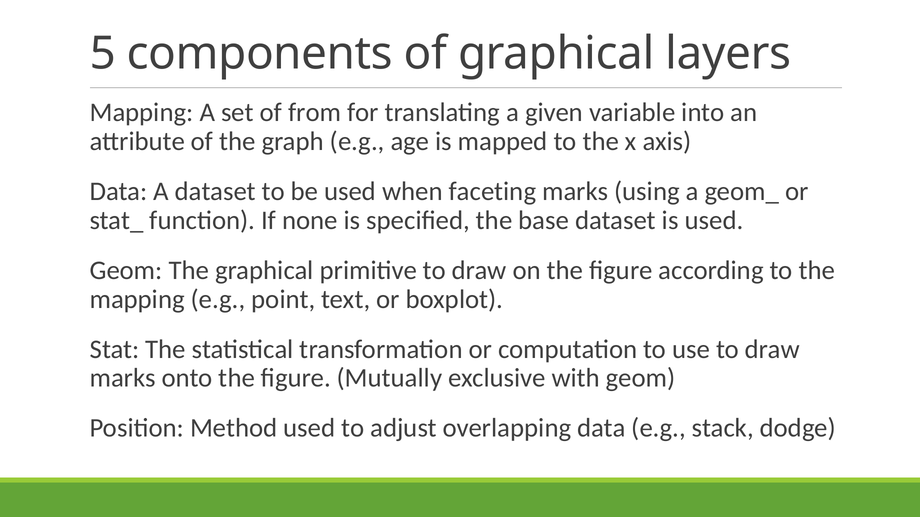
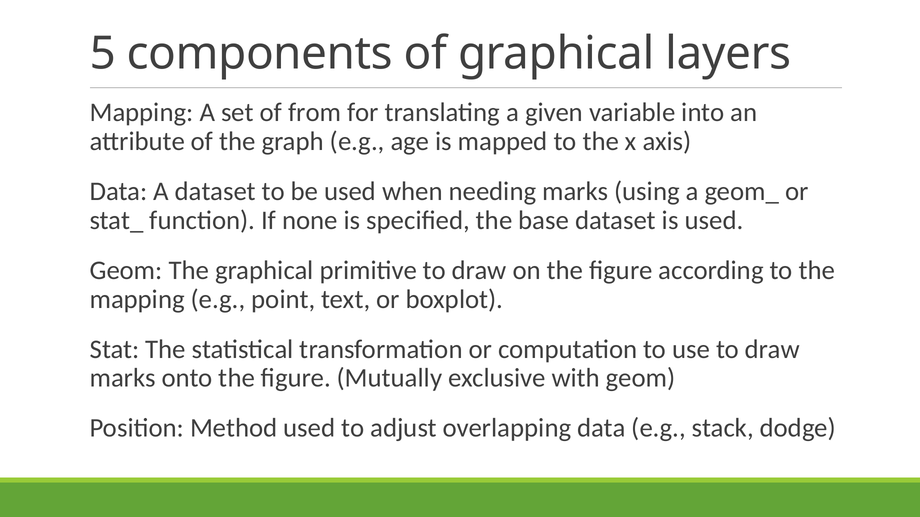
faceting: faceting -> needing
